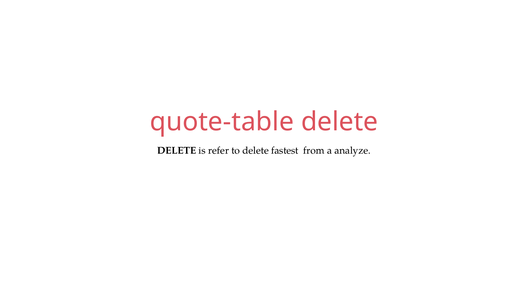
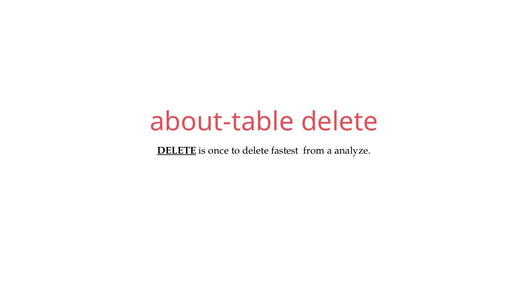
quote-table: quote-table -> about-table
DELETE at (177, 150) underline: none -> present
refer: refer -> once
